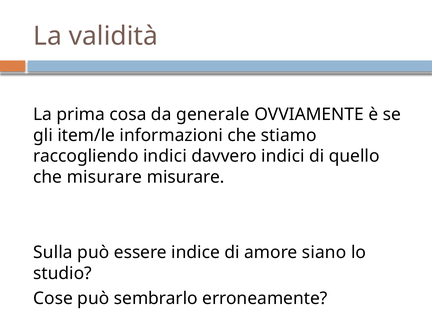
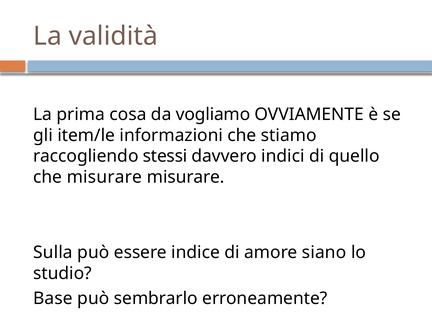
generale: generale -> vogliamo
raccogliendo indici: indici -> stessi
Cose: Cose -> Base
